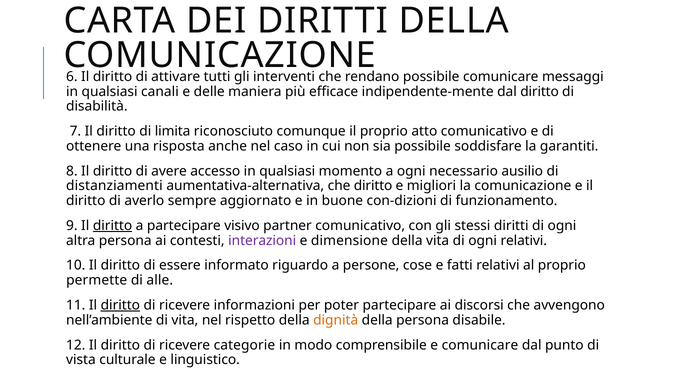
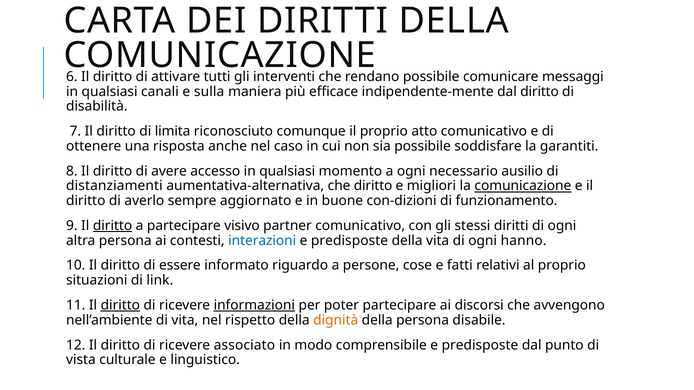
delle: delle -> sulla
comunicazione at (523, 186) underline: none -> present
interazioni colour: purple -> blue
dimensione at (349, 241): dimensione -> predisposte
ogni relativi: relativi -> hanno
permette: permette -> situazioni
alle: alle -> link
informazioni underline: none -> present
categorie: categorie -> associato
comprensibile e comunicare: comunicare -> predisposte
